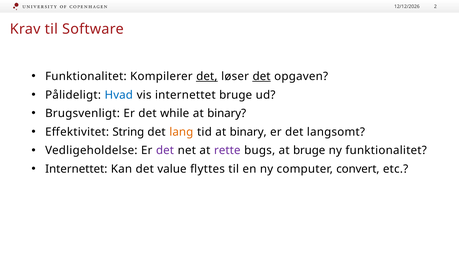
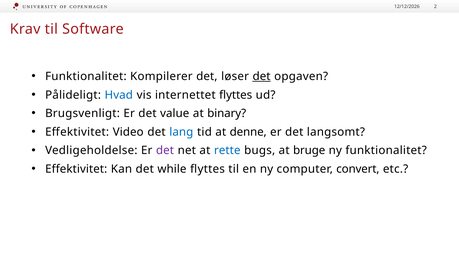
det at (207, 76) underline: present -> none
internettet bruge: bruge -> flyttes
while: while -> value
String: String -> Video
lang colour: orange -> blue
tid at binary: binary -> denne
rette colour: purple -> blue
Internettet at (76, 169): Internettet -> Effektivitet
value: value -> while
